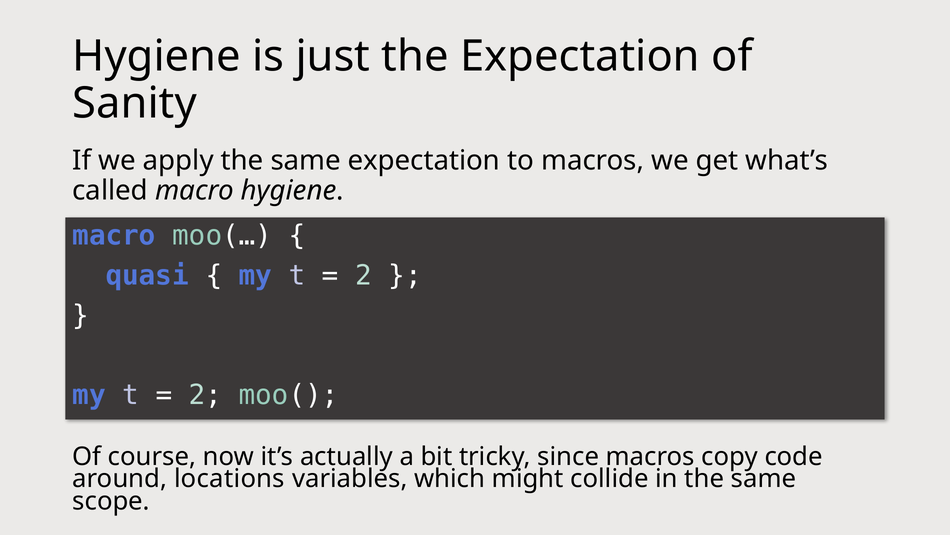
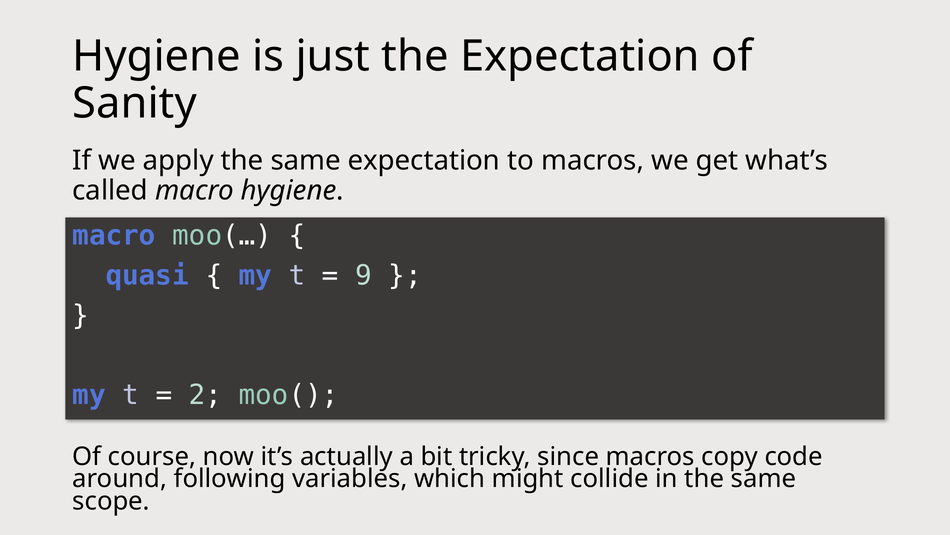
2 at (363, 275): 2 -> 9
locations: locations -> following
